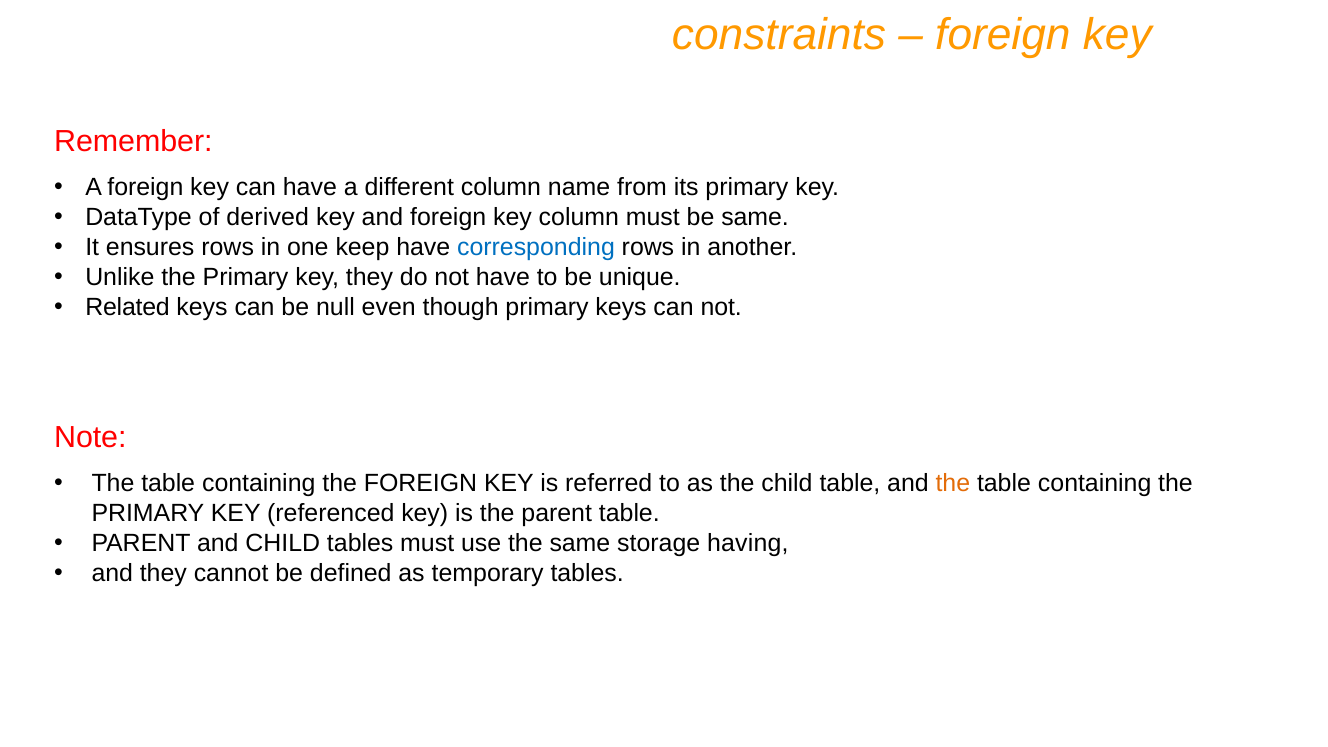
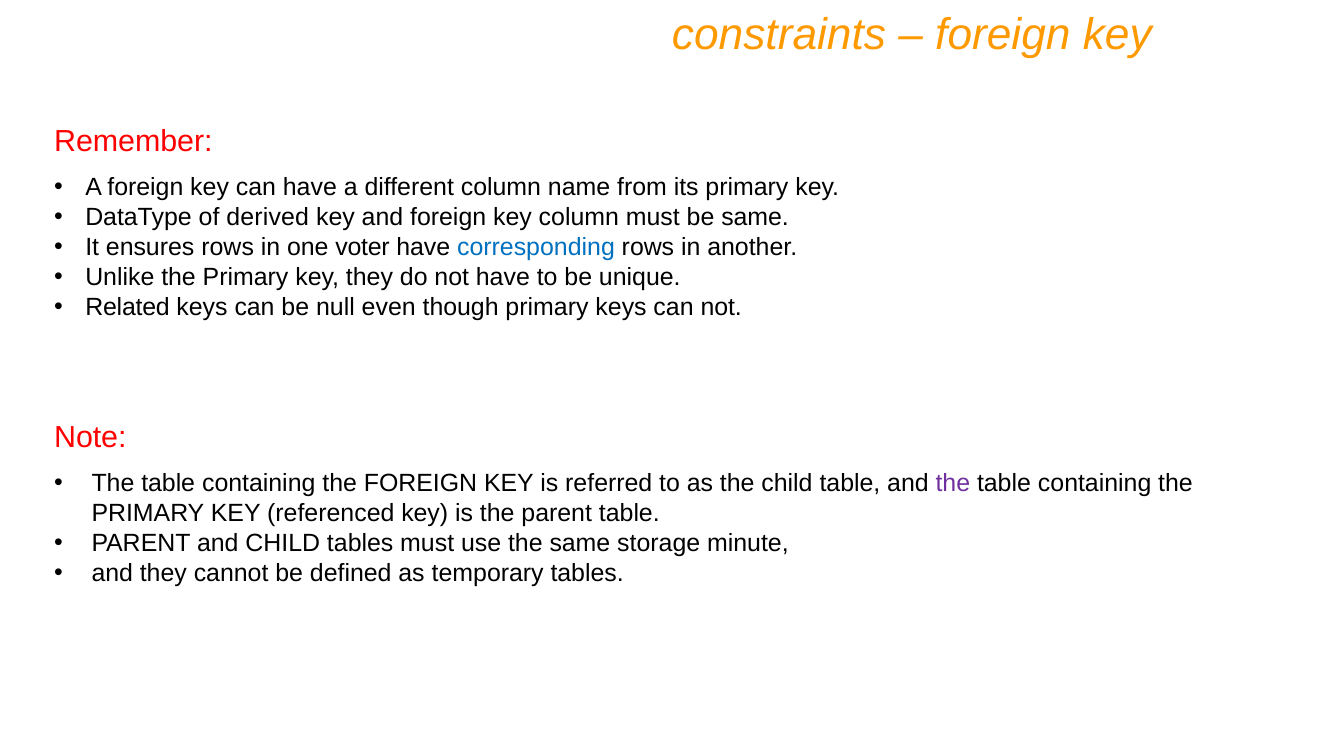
keep: keep -> voter
the at (953, 484) colour: orange -> purple
having: having -> minute
